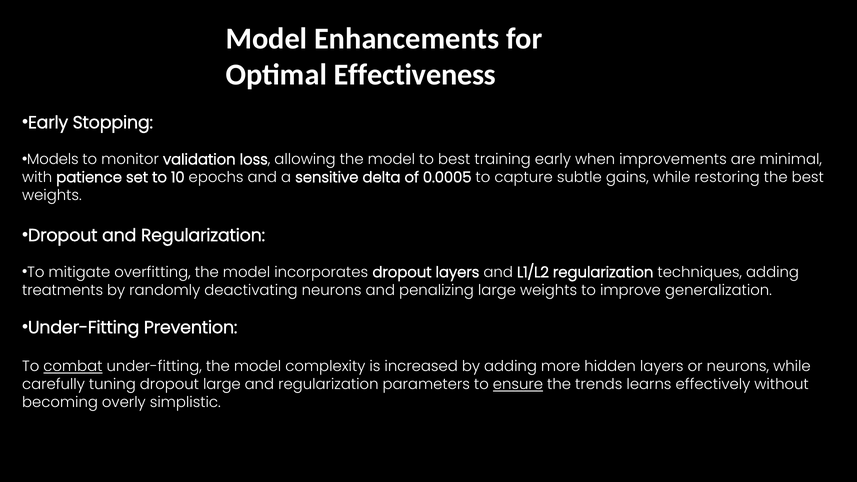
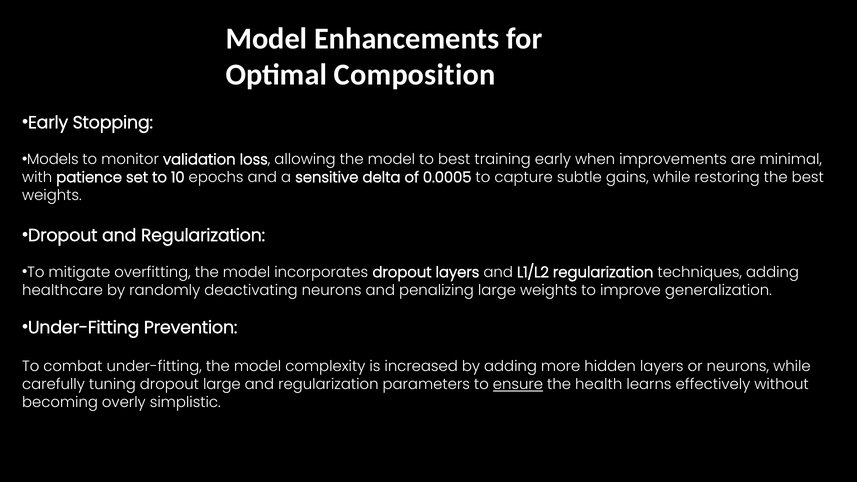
Effectiveness: Effectiveness -> Composition
treatments: treatments -> healthcare
combat underline: present -> none
trends: trends -> health
